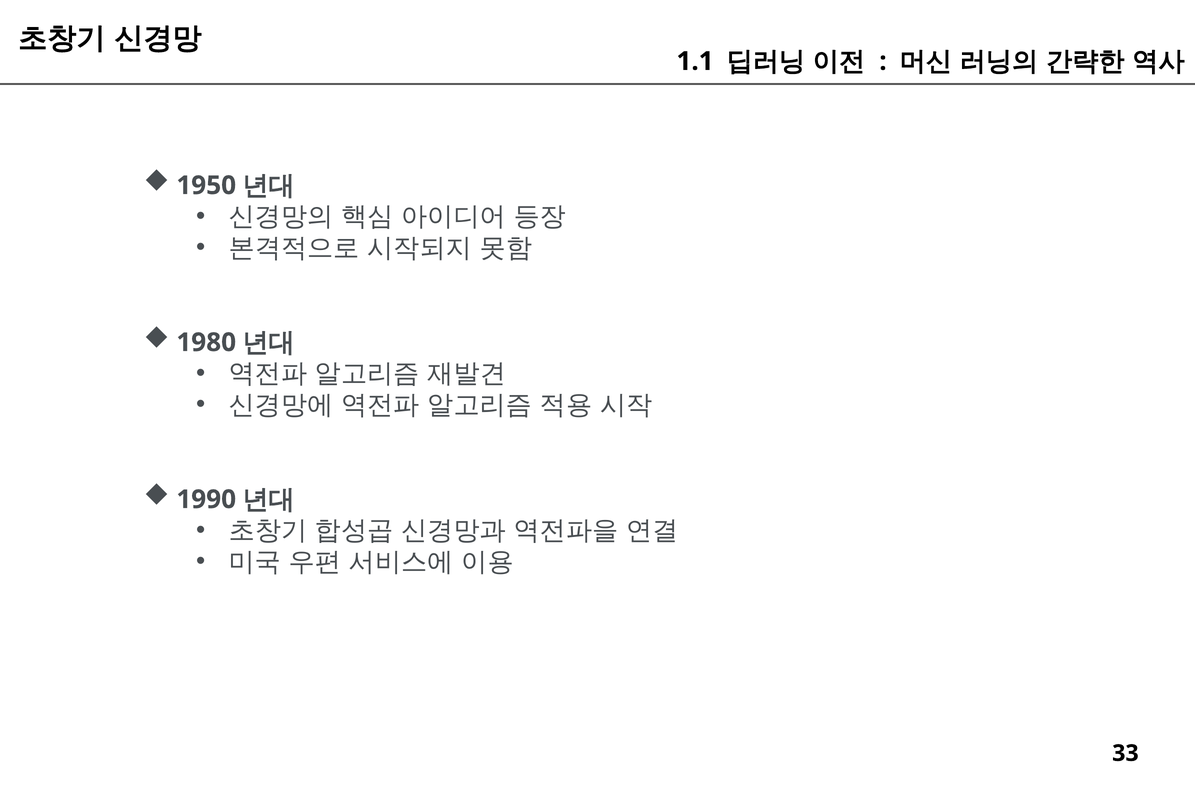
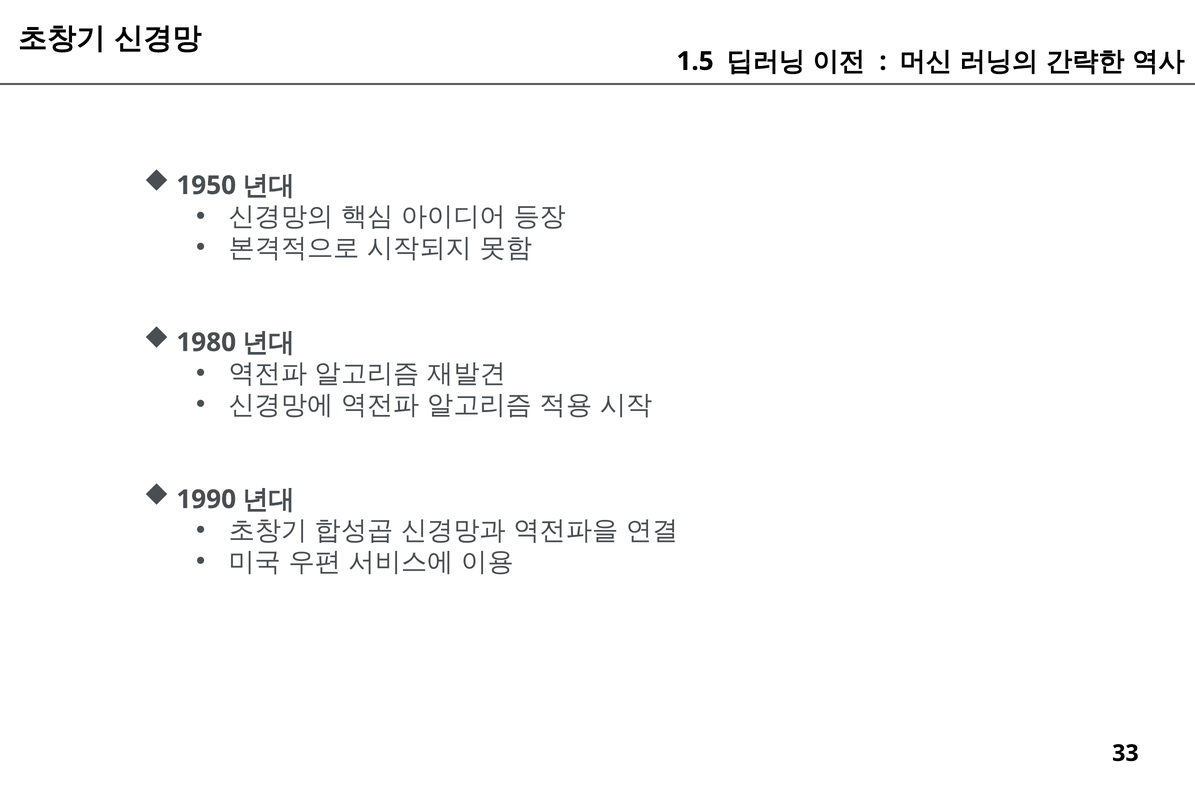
1.1: 1.1 -> 1.5
